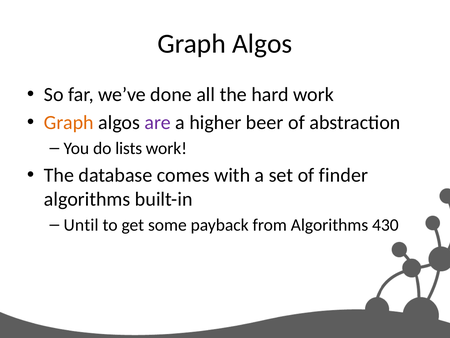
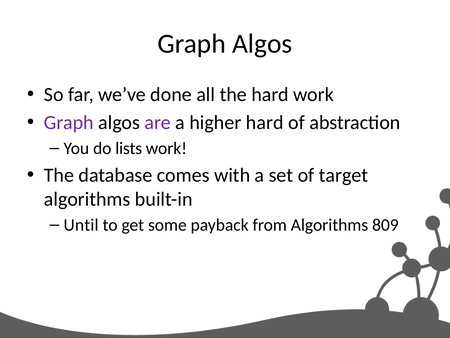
Graph at (69, 122) colour: orange -> purple
higher beer: beer -> hard
finder: finder -> target
430: 430 -> 809
